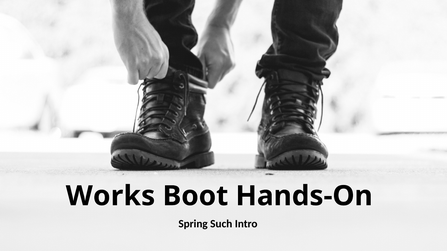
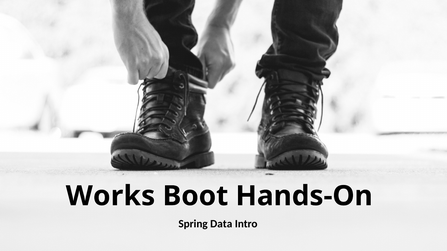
Such: Such -> Data
